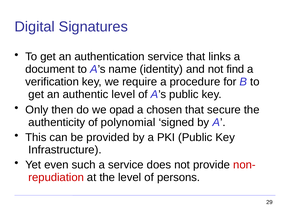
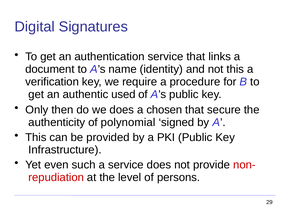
not find: find -> this
authentic level: level -> used
we opad: opad -> does
